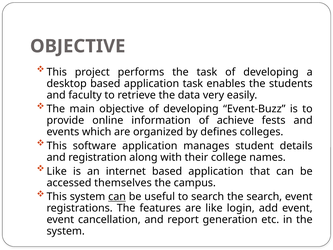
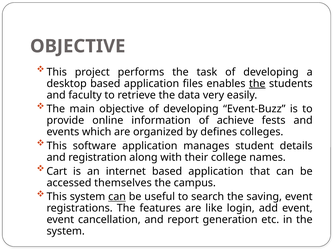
application task: task -> files
the at (257, 83) underline: none -> present
Like at (57, 171): Like -> Cart
the search: search -> saving
